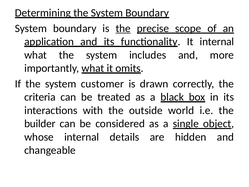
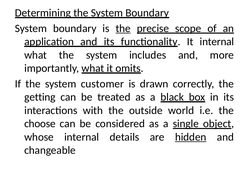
criteria: criteria -> getting
builder: builder -> choose
hidden underline: none -> present
